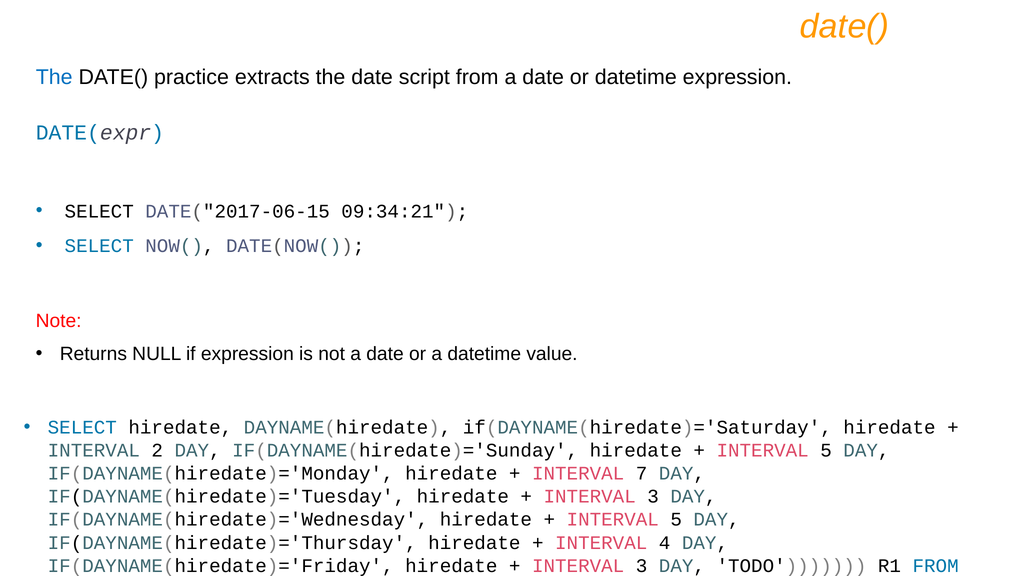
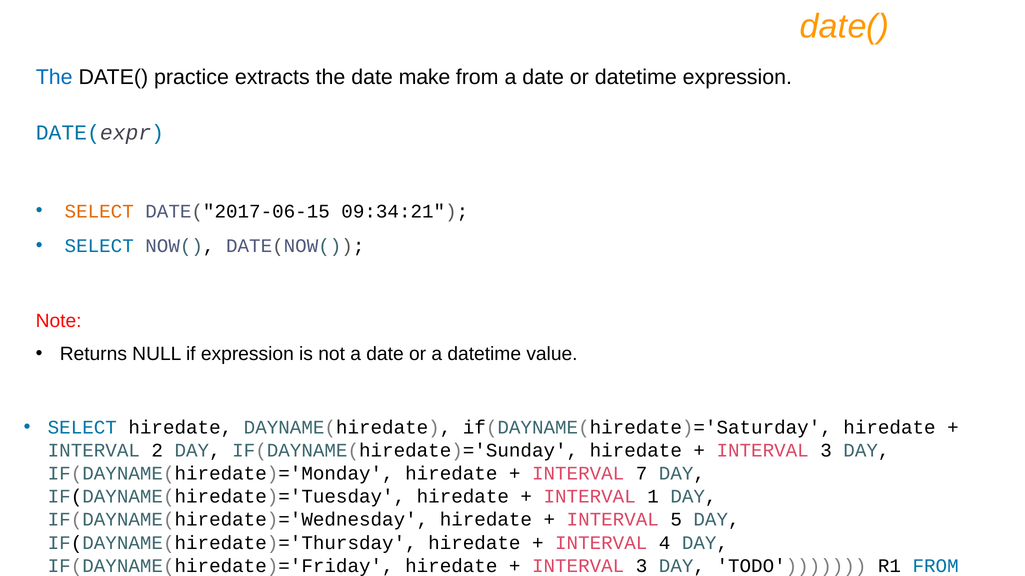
script: script -> make
SELECT at (99, 211) colour: black -> orange
5 at (826, 451): 5 -> 3
3 at (653, 497): 3 -> 1
